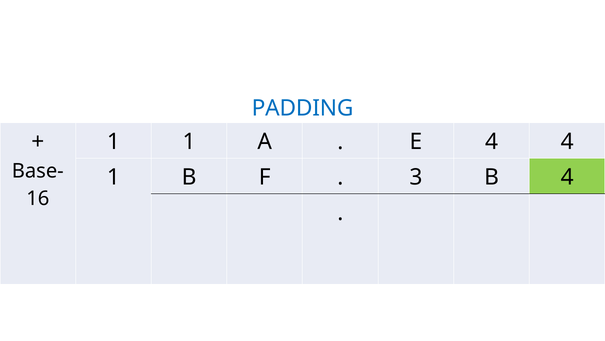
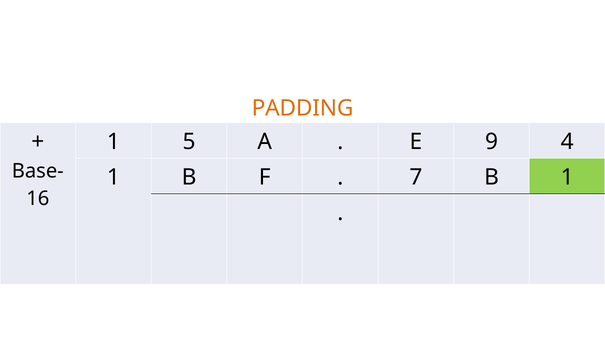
PADDING colour: blue -> orange
1 1: 1 -> 5
E 4: 4 -> 9
3: 3 -> 7
B 4: 4 -> 1
